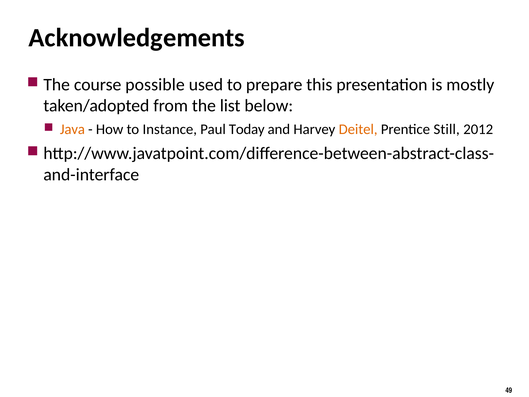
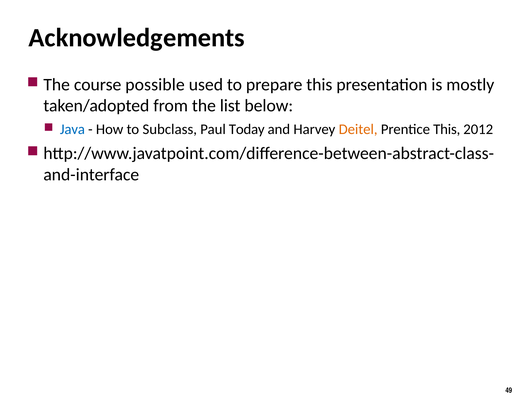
Java colour: orange -> blue
Instance: Instance -> Subclass
Prentice Still: Still -> This
